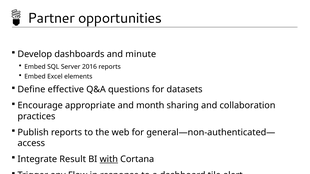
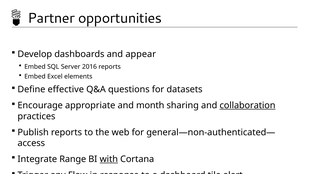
minute: minute -> appear
collaboration underline: none -> present
Result: Result -> Range
